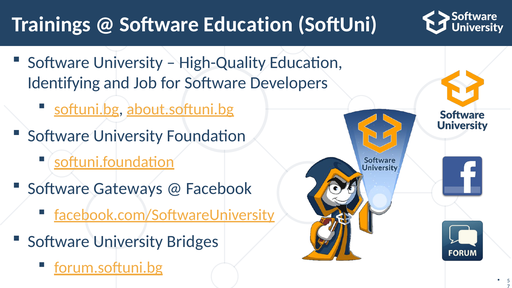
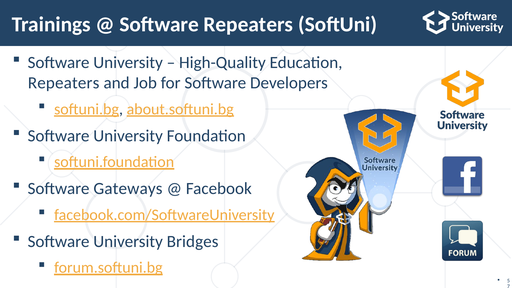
Software Education: Education -> Repeaters
Identifying at (64, 83): Identifying -> Repeaters
